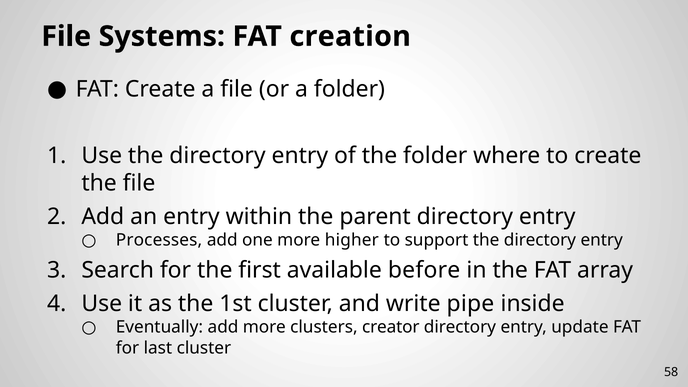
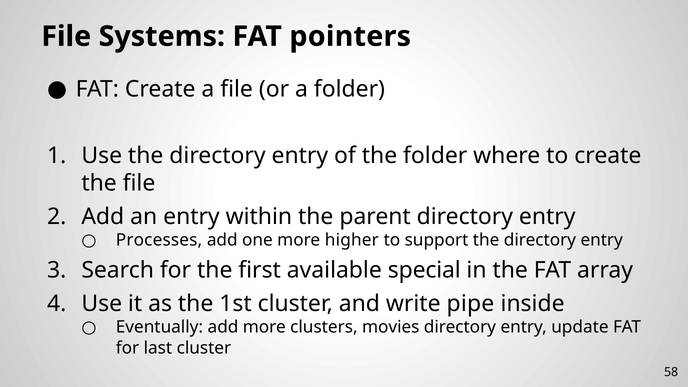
creation: creation -> pointers
before: before -> special
creator: creator -> movies
